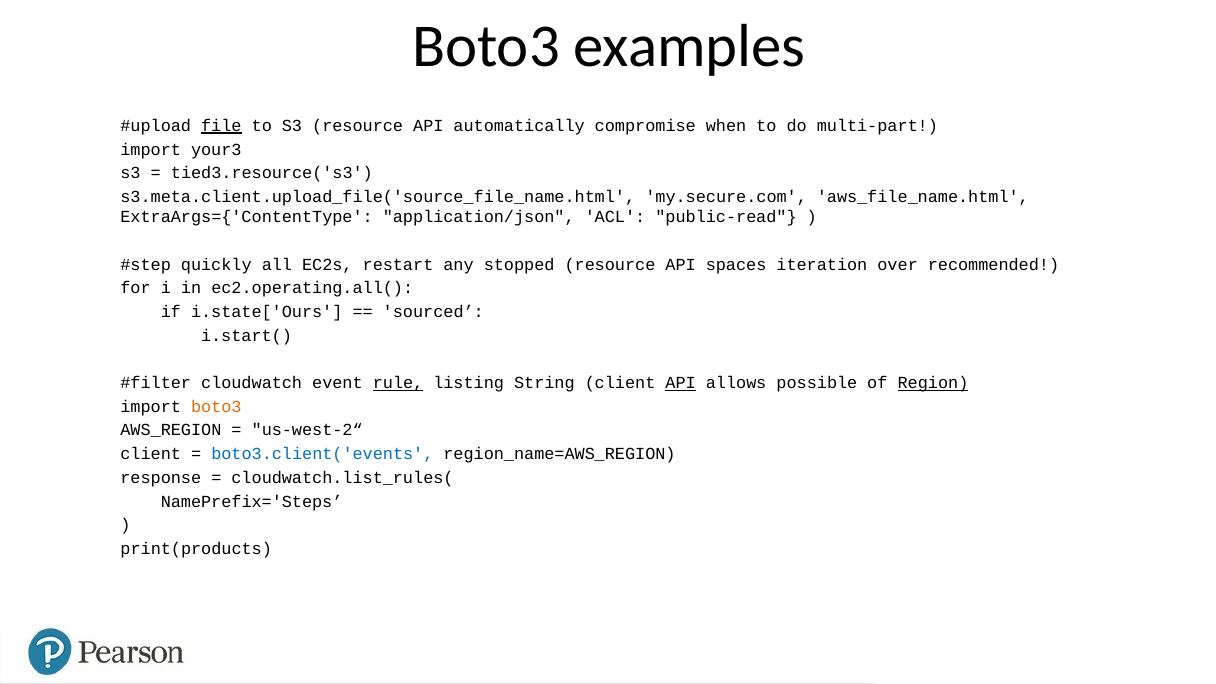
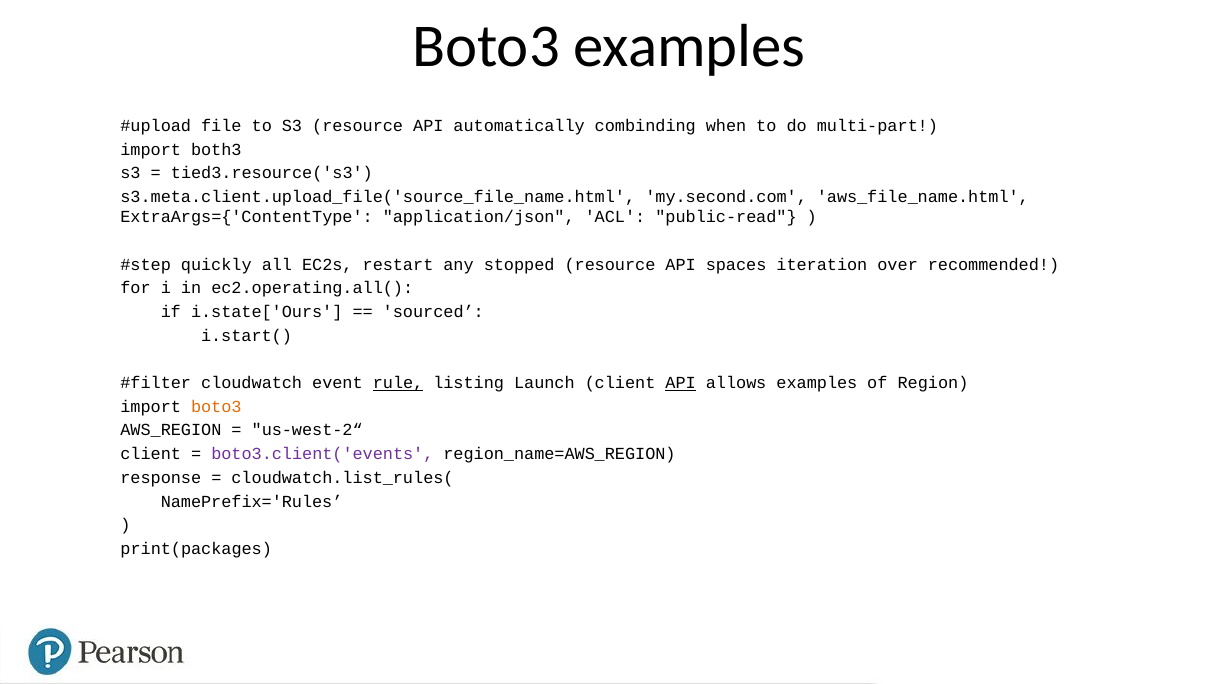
file underline: present -> none
compromise: compromise -> combinding
your3: your3 -> both3
my.secure.com: my.secure.com -> my.second.com
String: String -> Launch
allows possible: possible -> examples
Region underline: present -> none
boto3.client('events colour: blue -> purple
NamePrefix='Steps: NamePrefix='Steps -> NamePrefix='Rules
print(products: print(products -> print(packages
